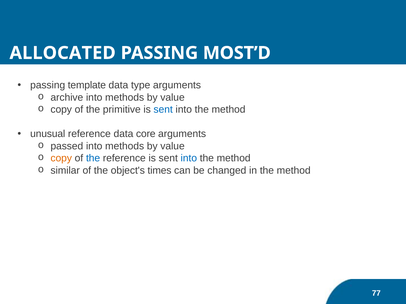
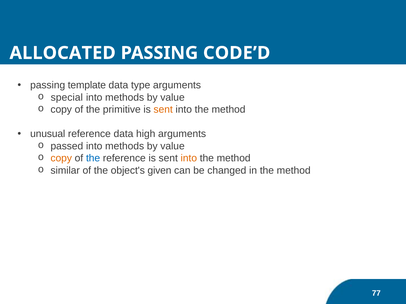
MOST’D: MOST’D -> CODE’D
archive: archive -> special
sent at (163, 110) colour: blue -> orange
core: core -> high
into at (189, 159) colour: blue -> orange
times: times -> given
